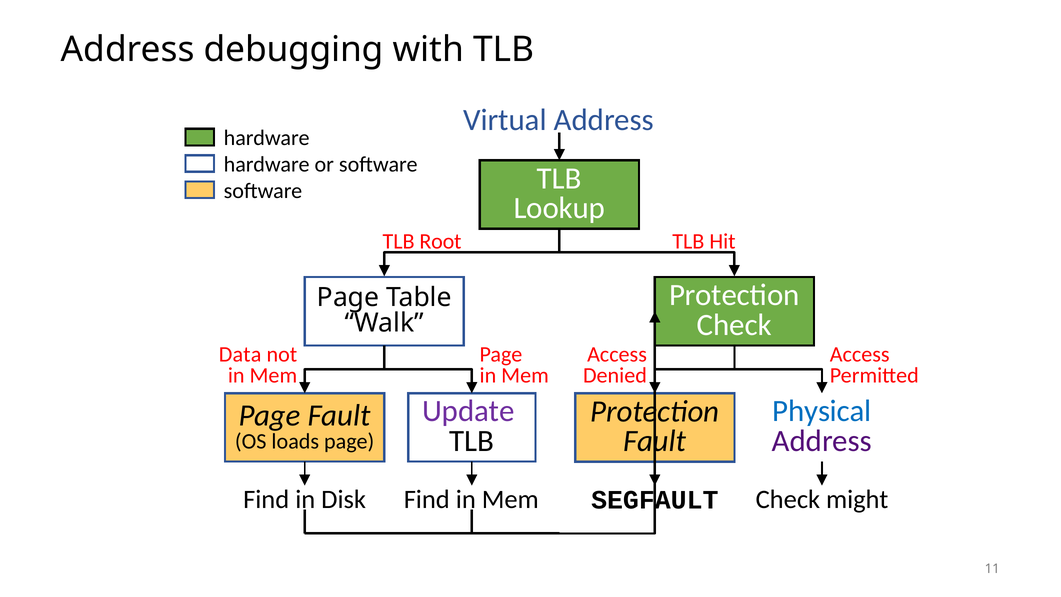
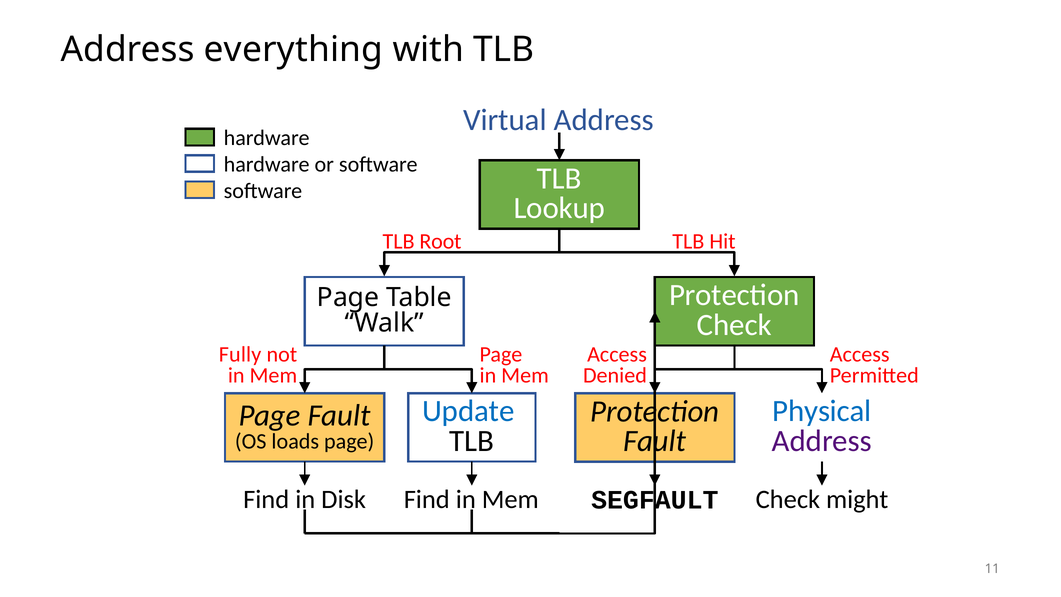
debugging: debugging -> everything
Data: Data -> Fully
Update colour: purple -> blue
